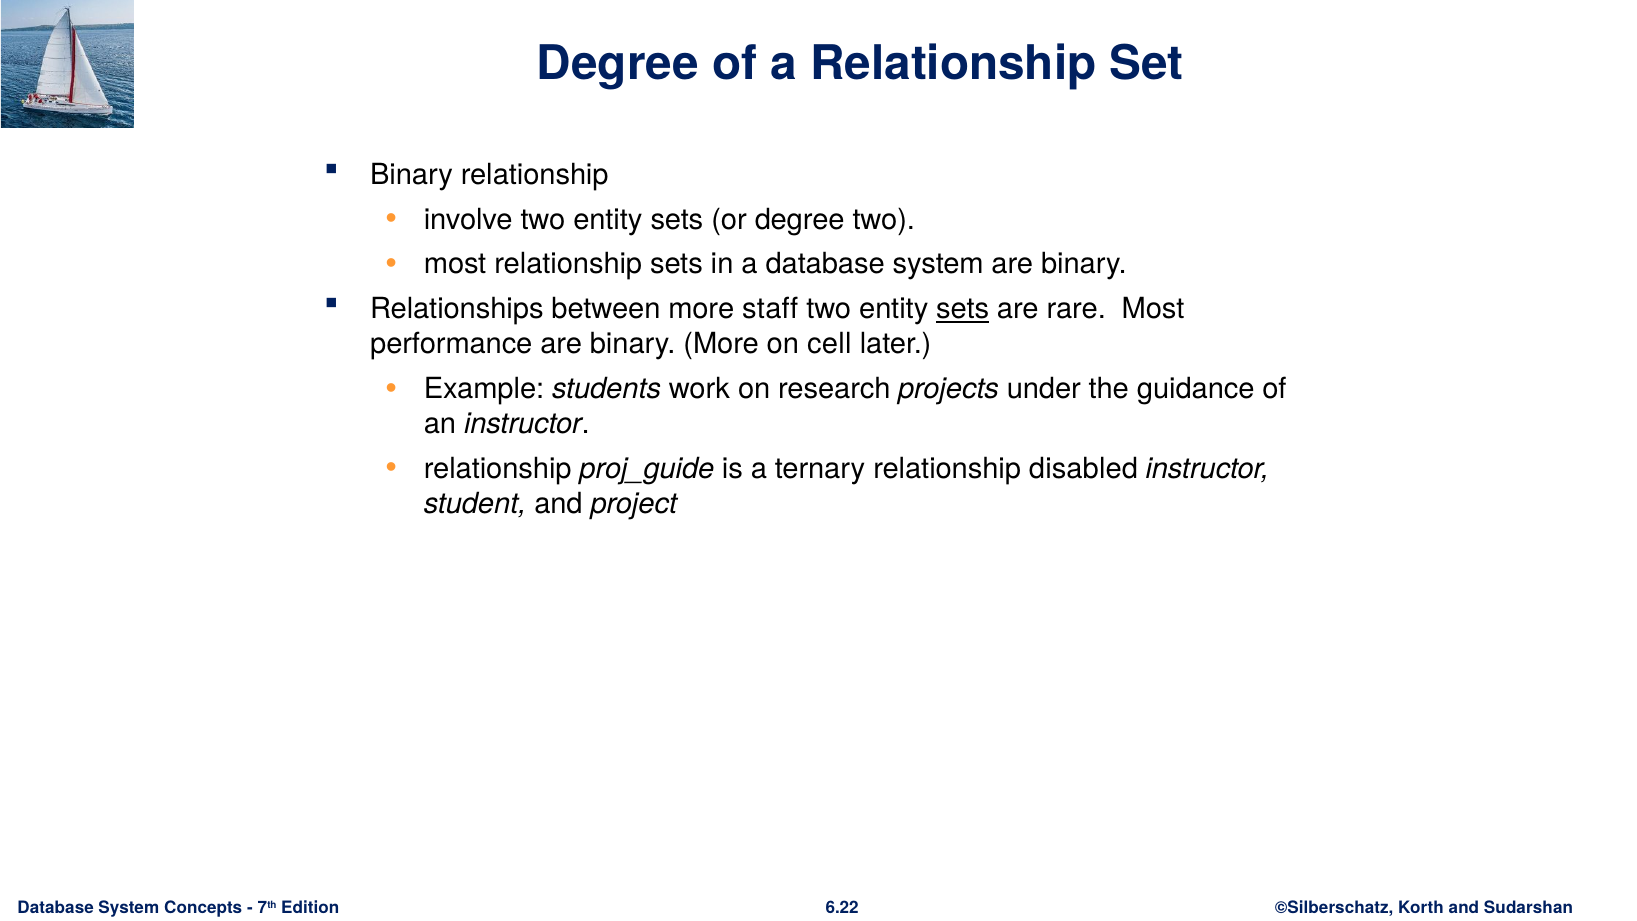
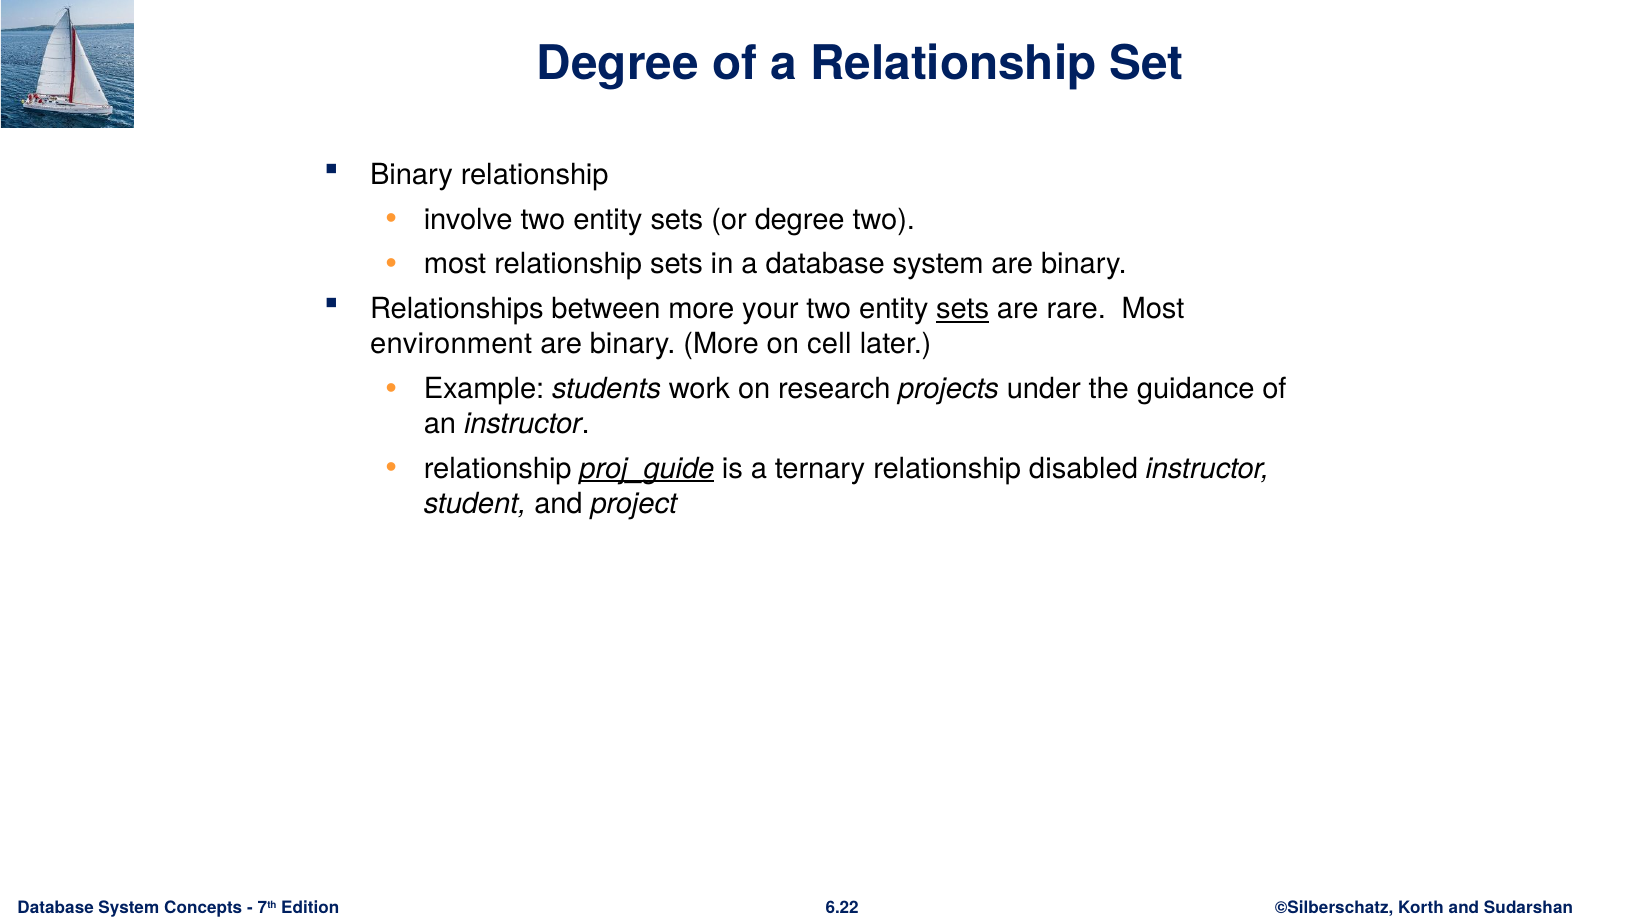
staff: staff -> your
performance: performance -> environment
proj_guide underline: none -> present
